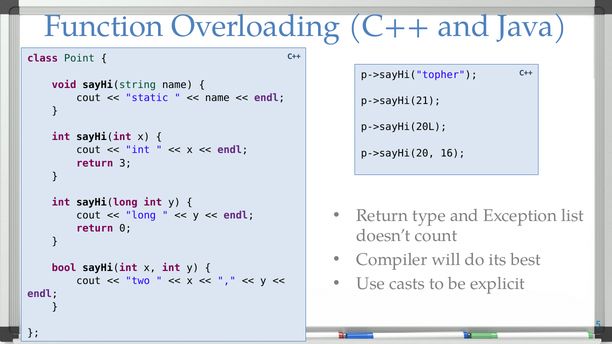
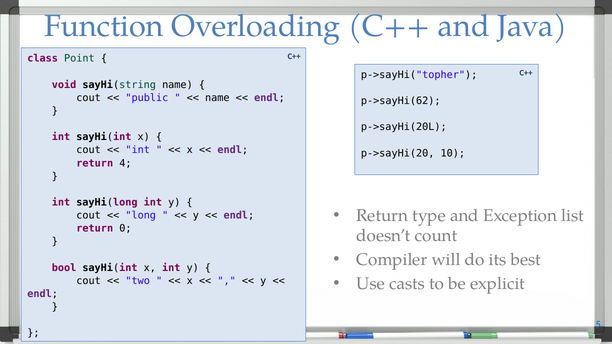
static: static -> public
p->sayHi(21: p->sayHi(21 -> p->sayHi(62
16: 16 -> 10
3: 3 -> 4
